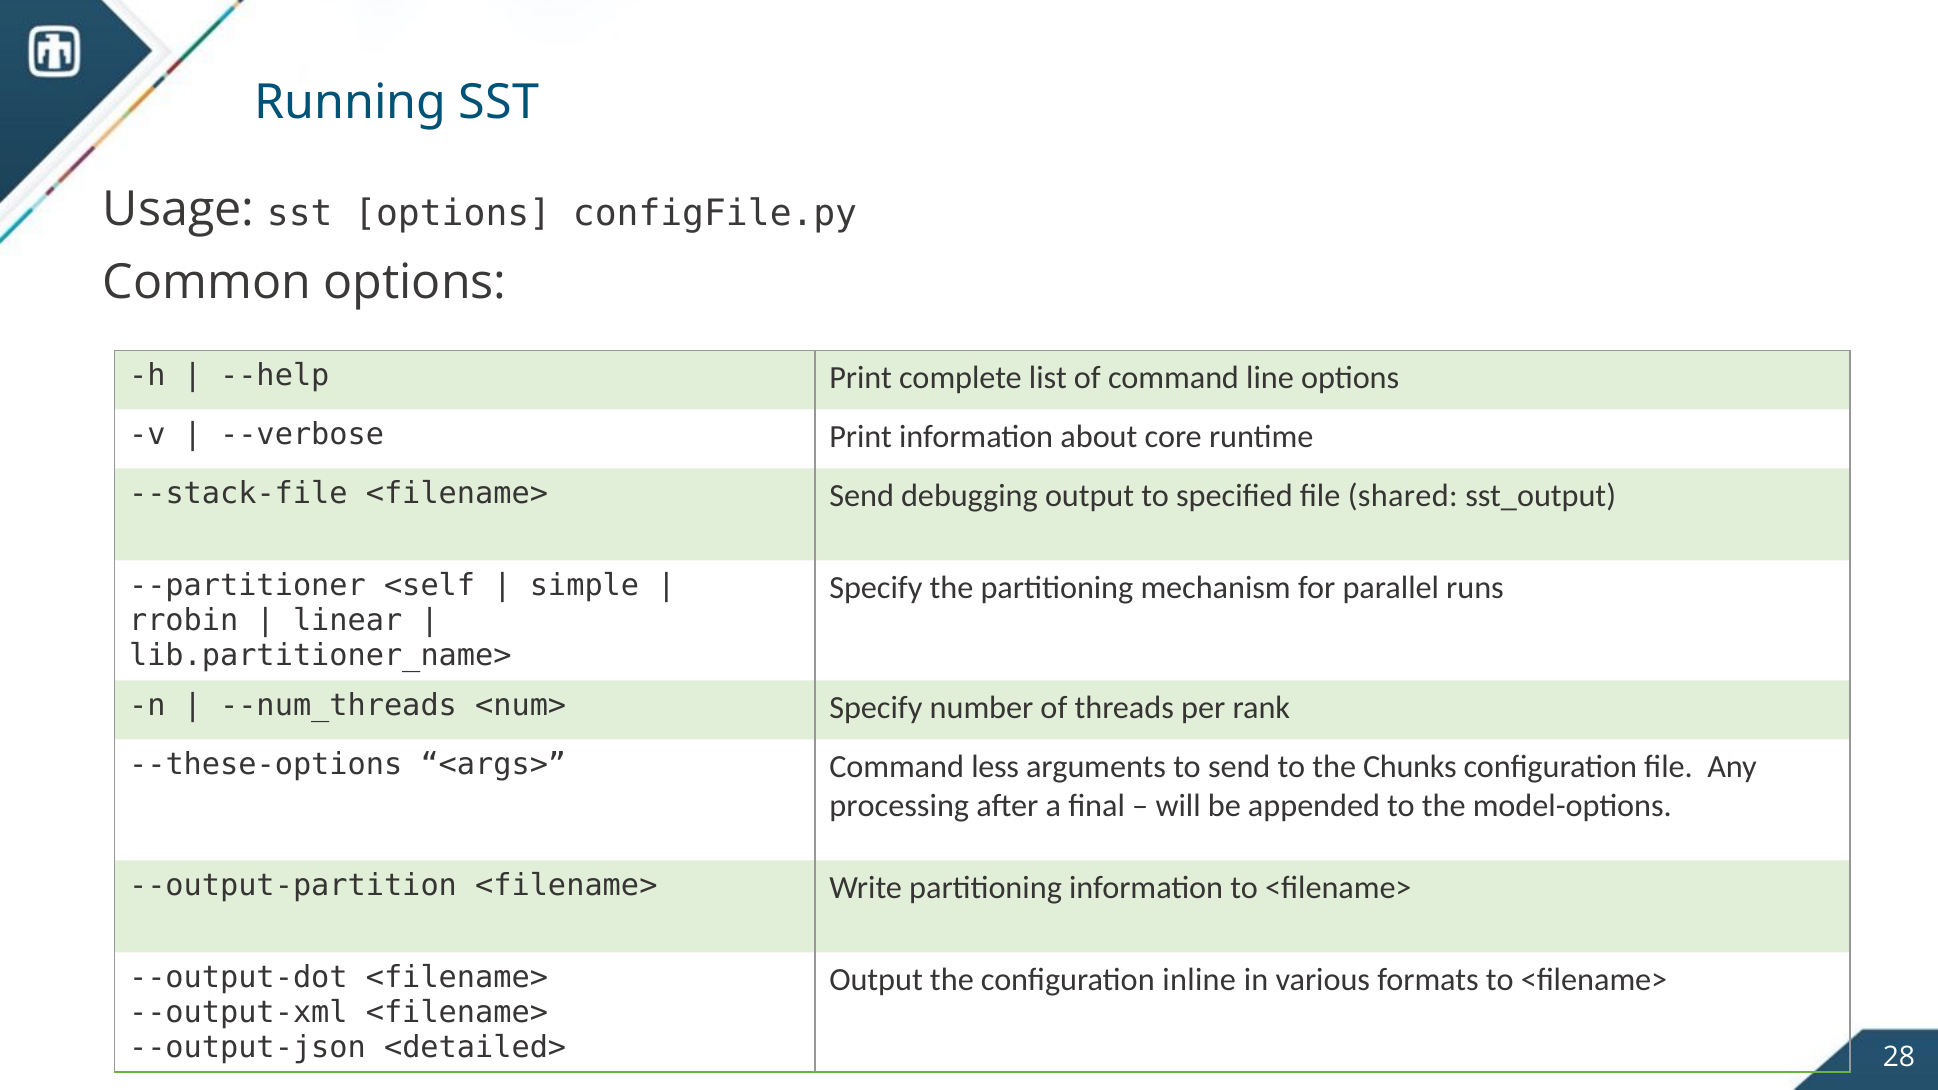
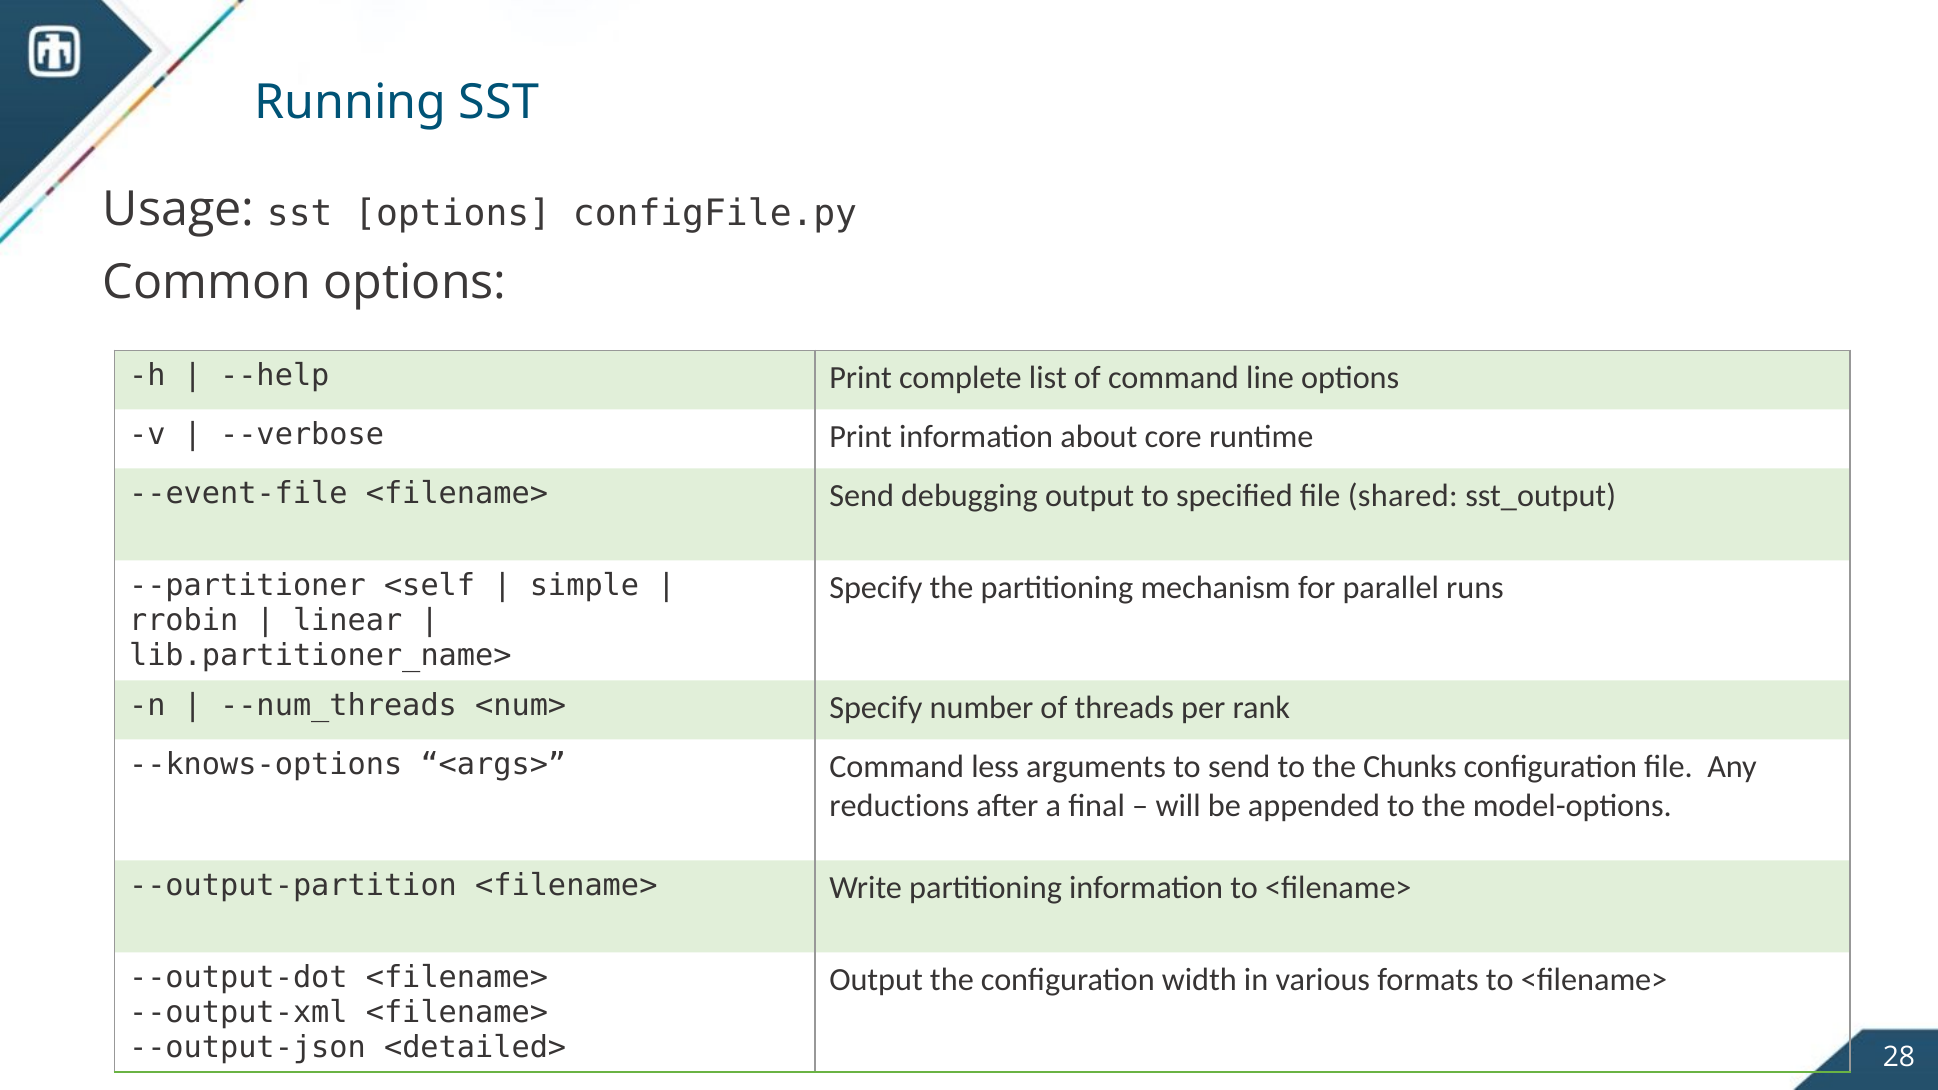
--stack-file: --stack-file -> --event-file
--these-options: --these-options -> --knows-options
processing: processing -> reductions
inline: inline -> width
